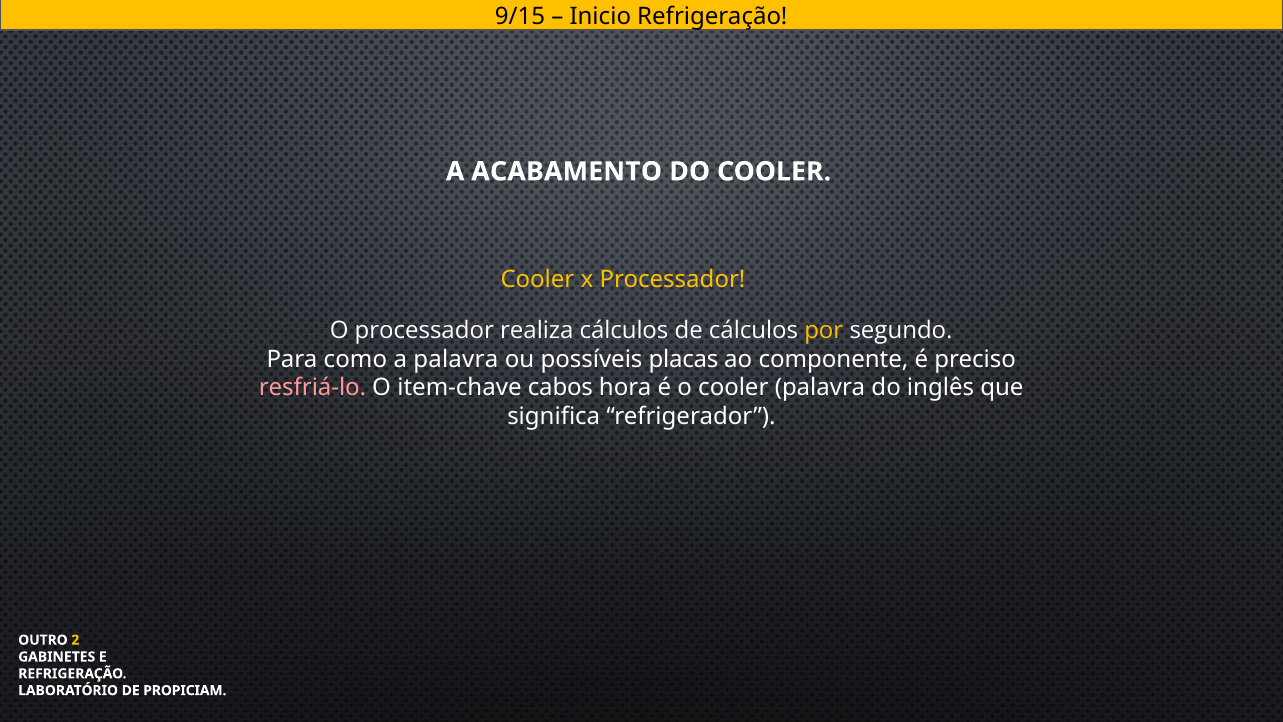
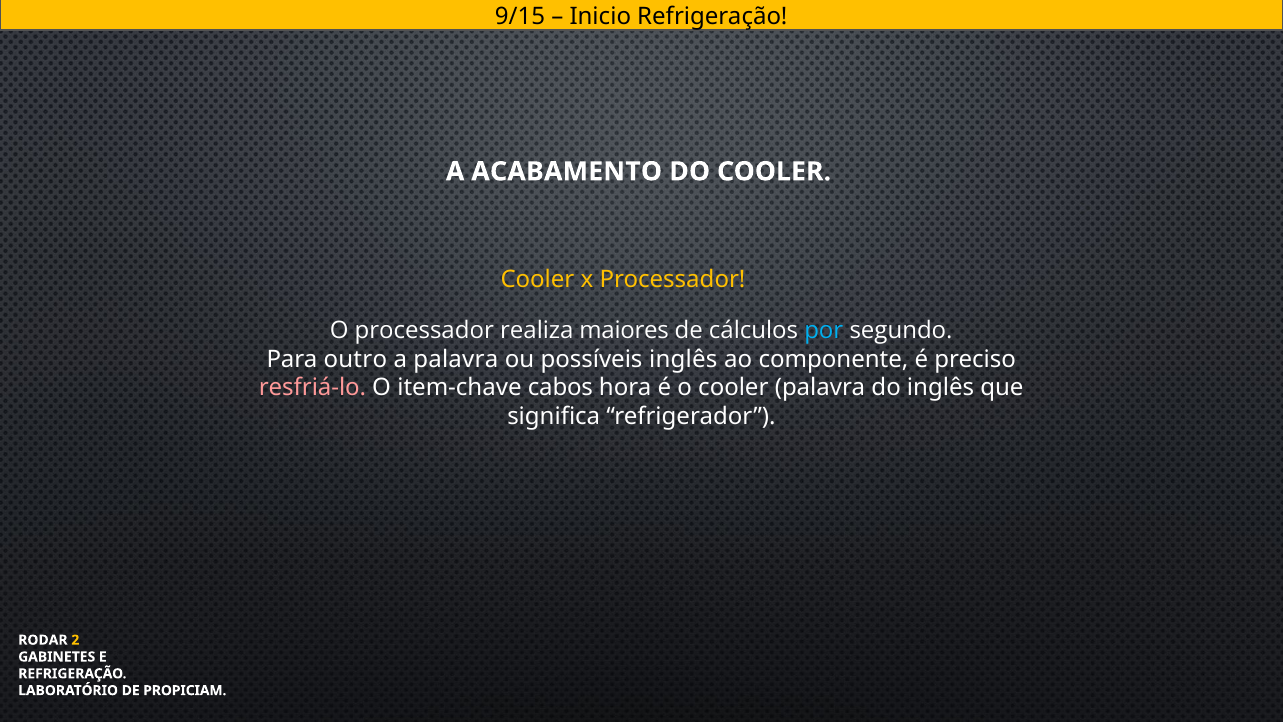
realiza cálculos: cálculos -> maiores
por colour: yellow -> light blue
como: como -> outro
possíveis placas: placas -> inglês
OUTRO: OUTRO -> RODAR
